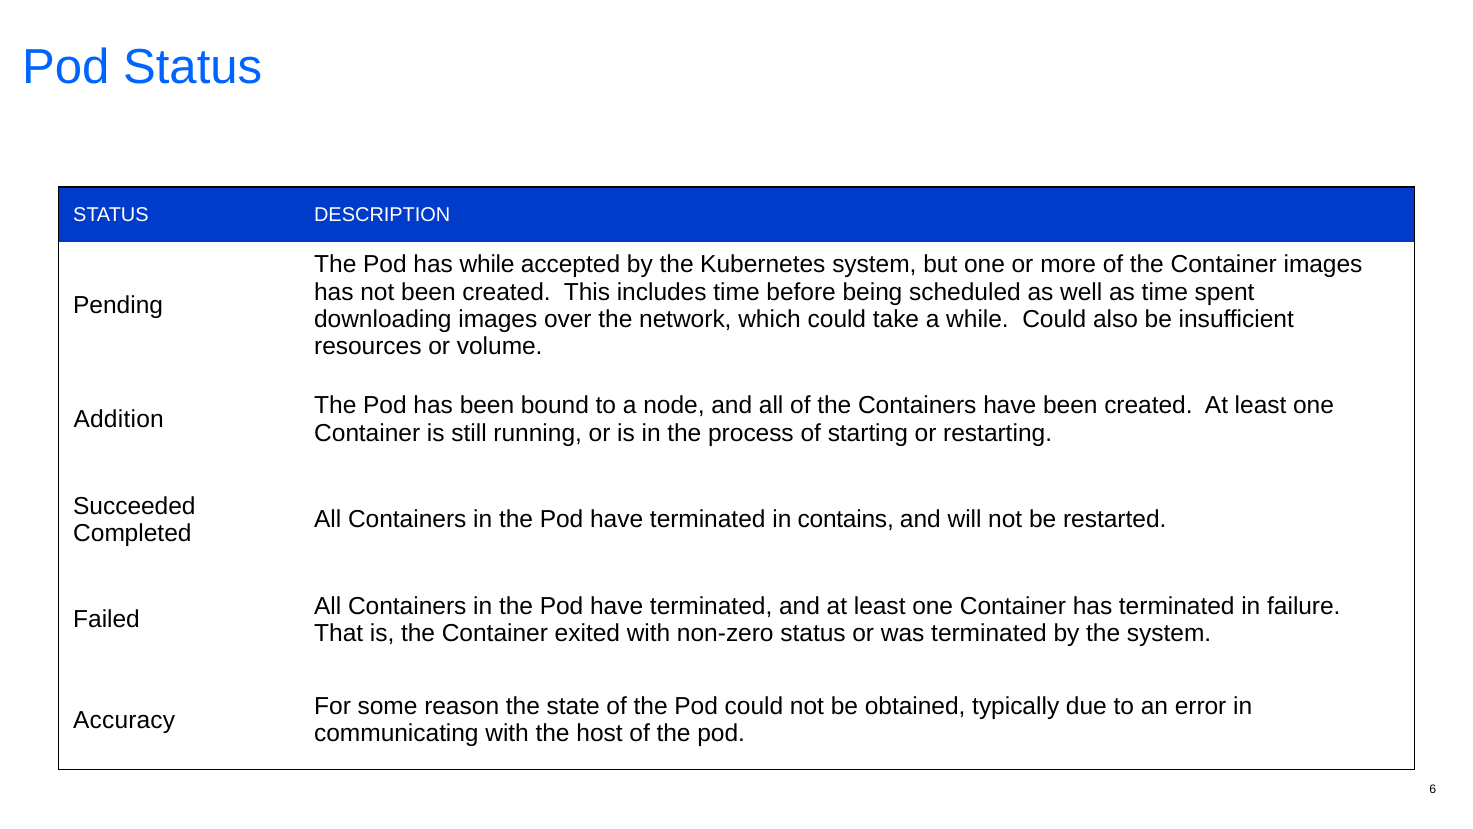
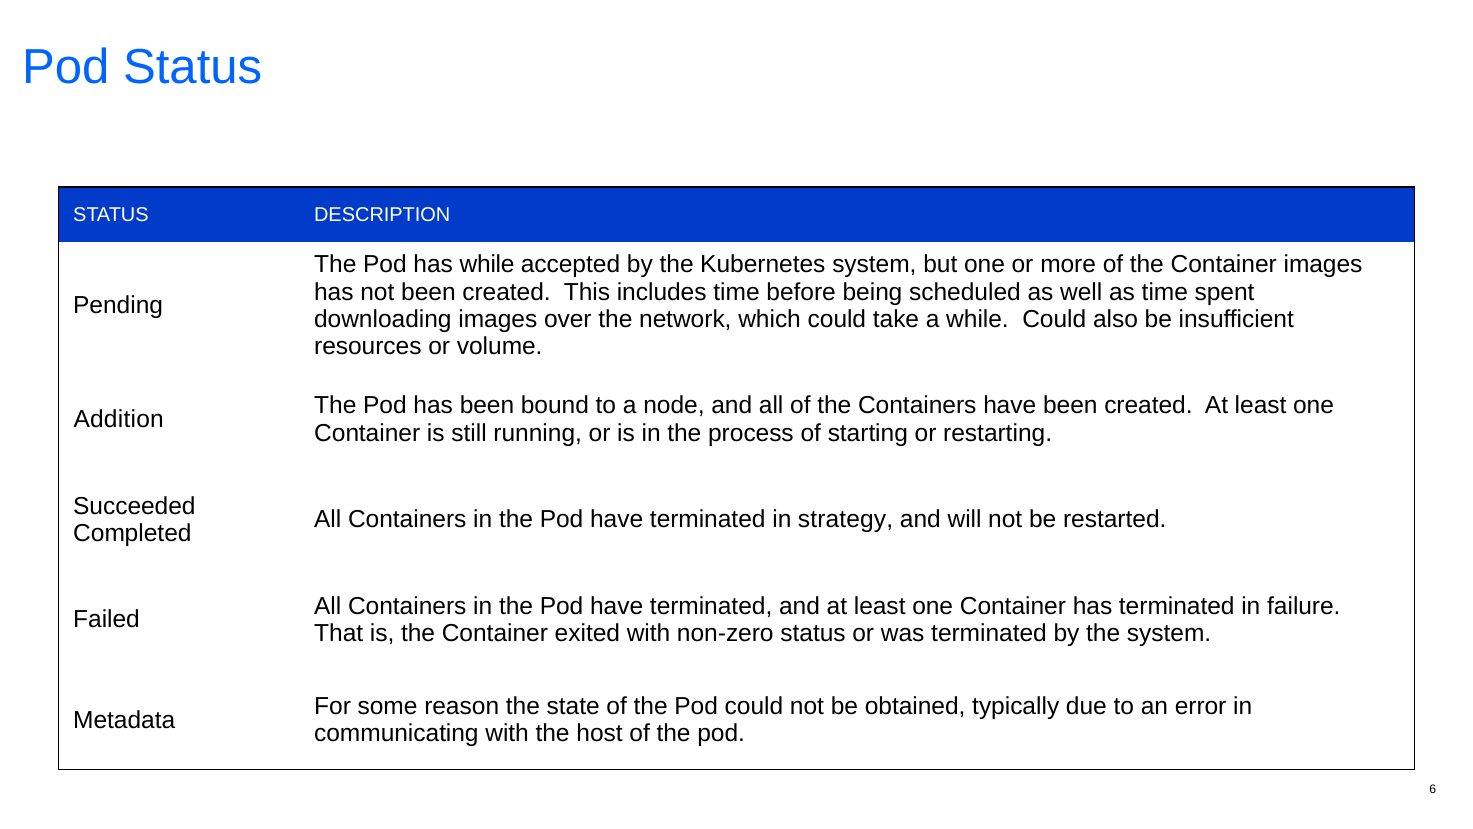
contains: contains -> strategy
Accuracy: Accuracy -> Metadata
